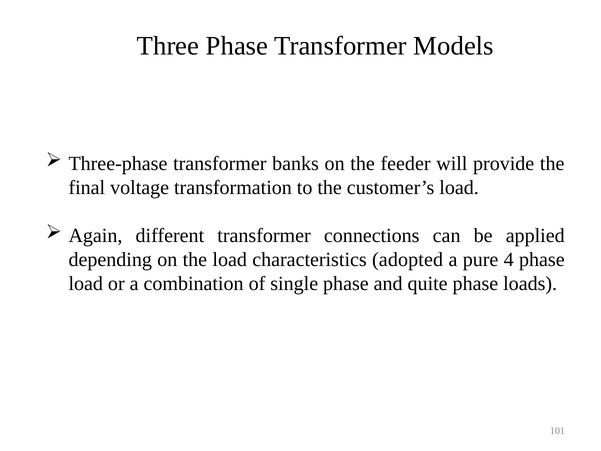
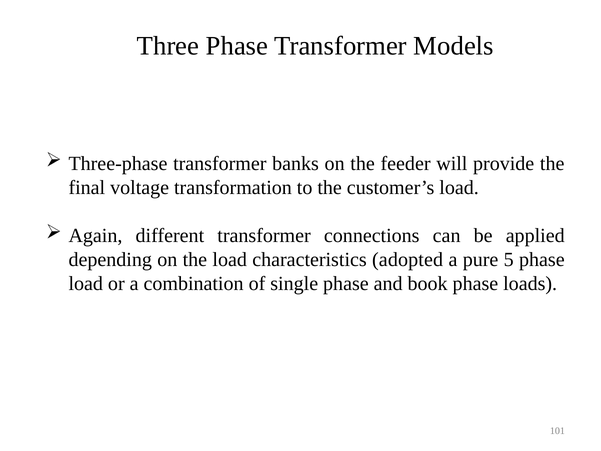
4: 4 -> 5
quite: quite -> book
